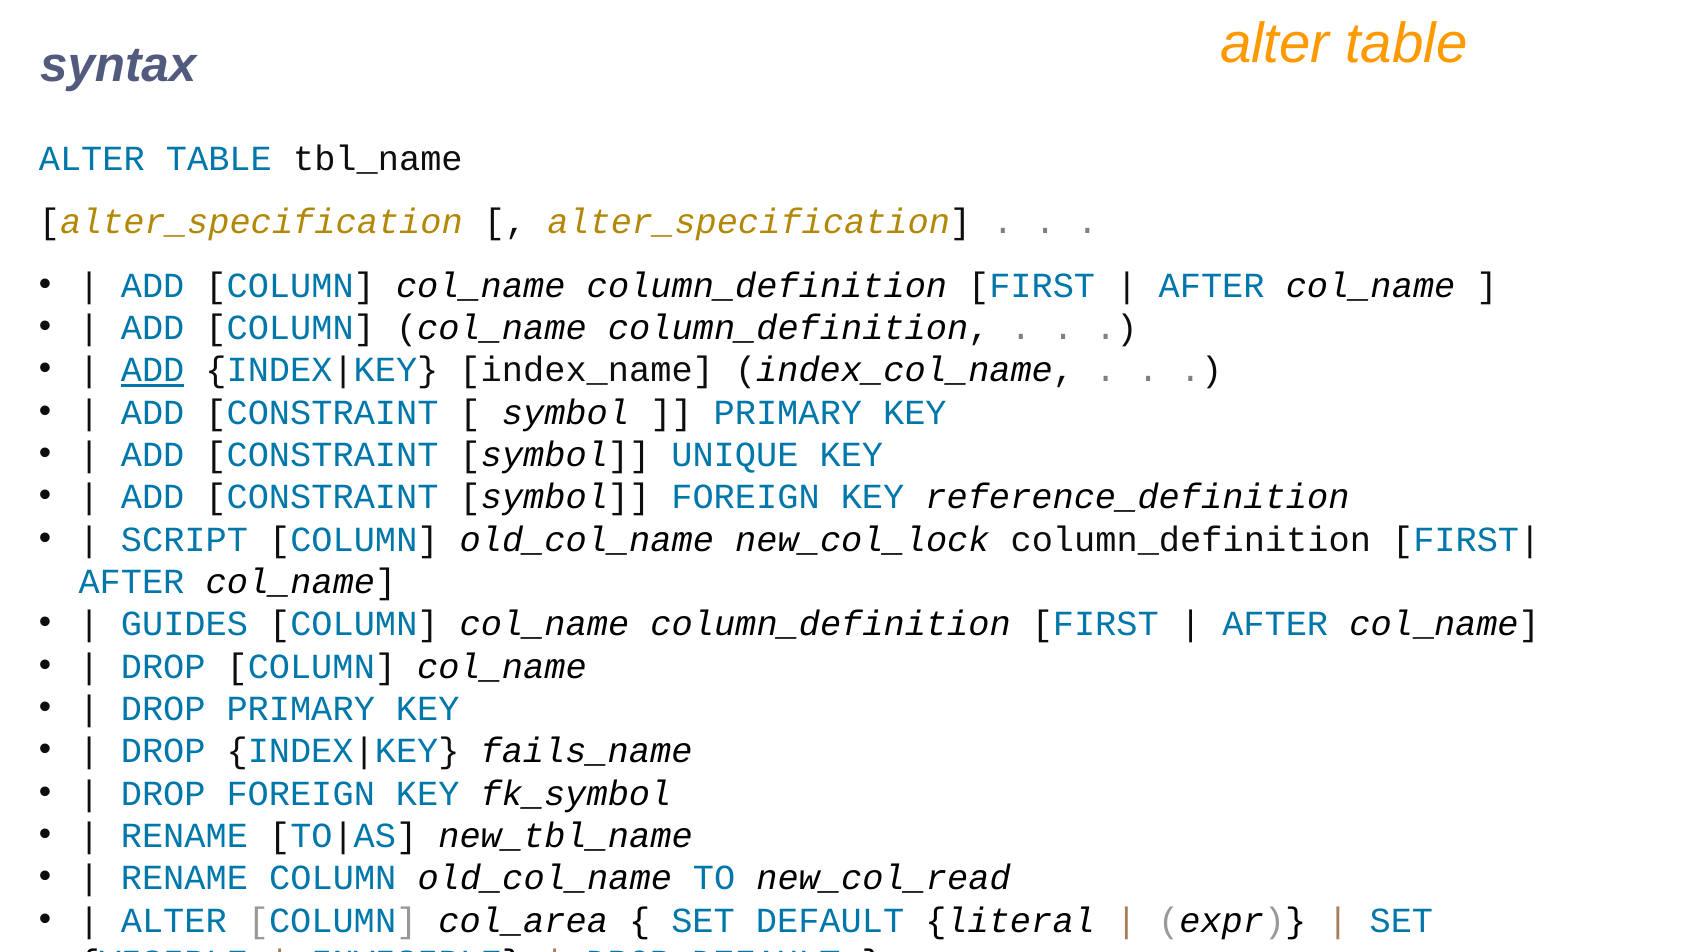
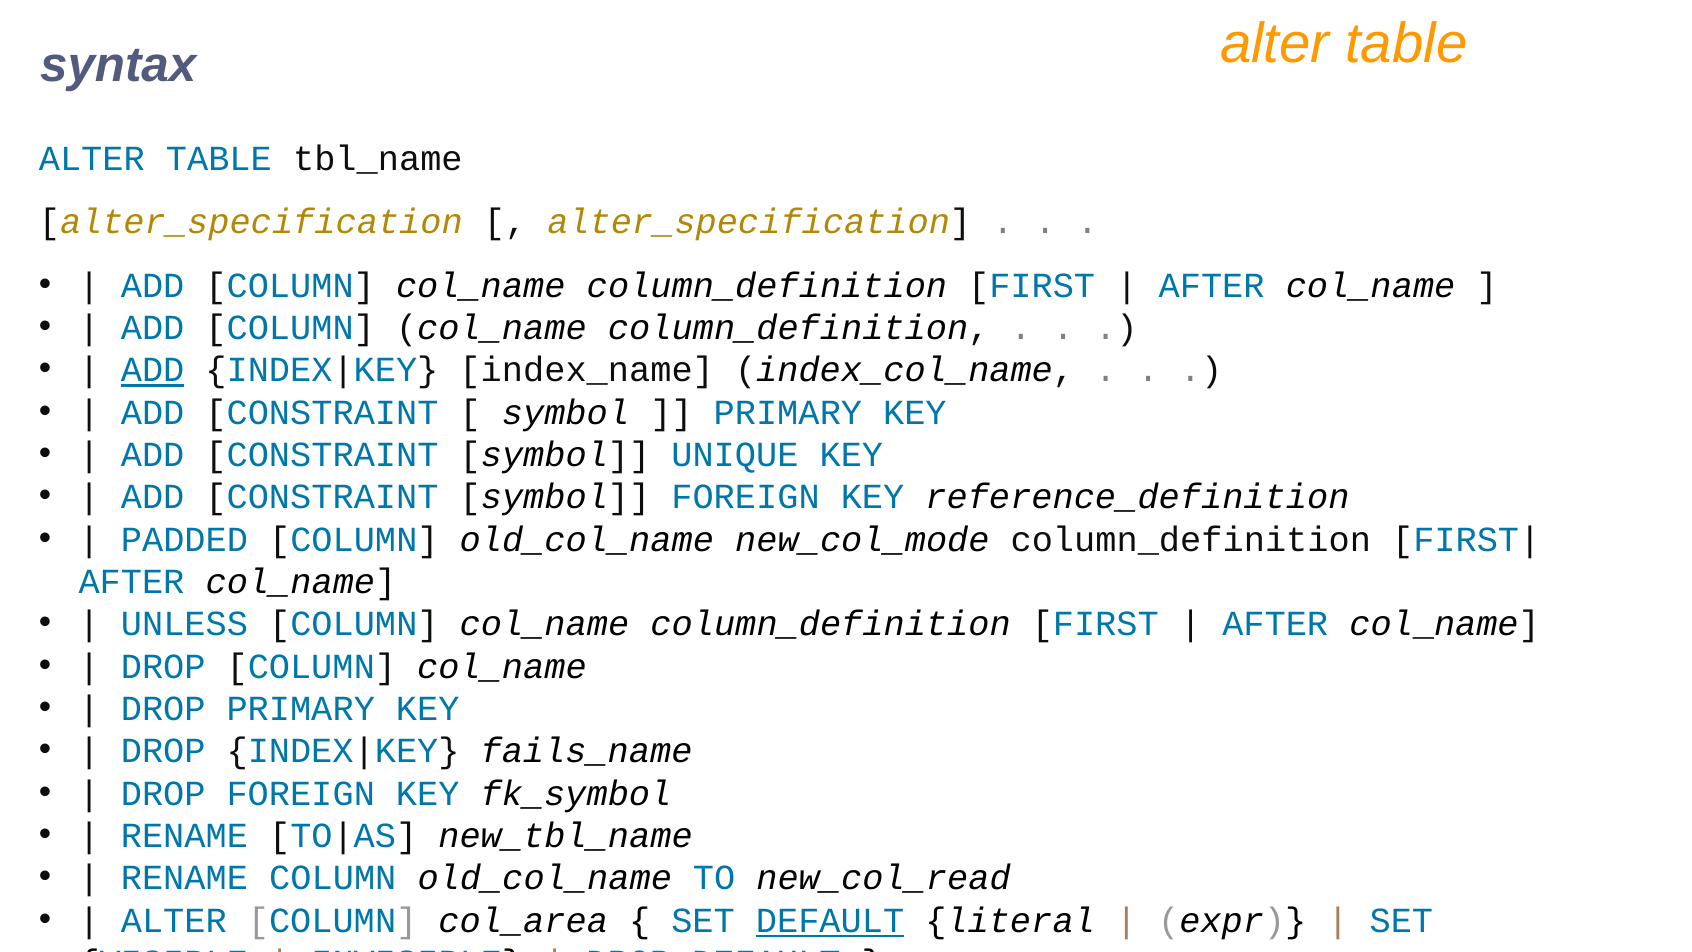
SCRIPT: SCRIPT -> PADDED
new_col_lock: new_col_lock -> new_col_mode
GUIDES: GUIDES -> UNLESS
DEFAULT at (830, 920) underline: none -> present
